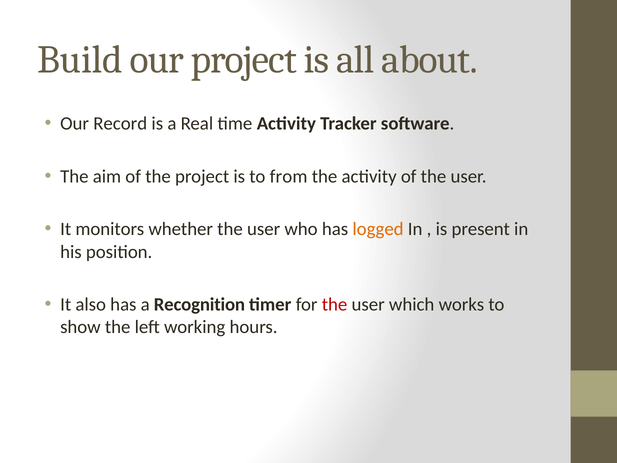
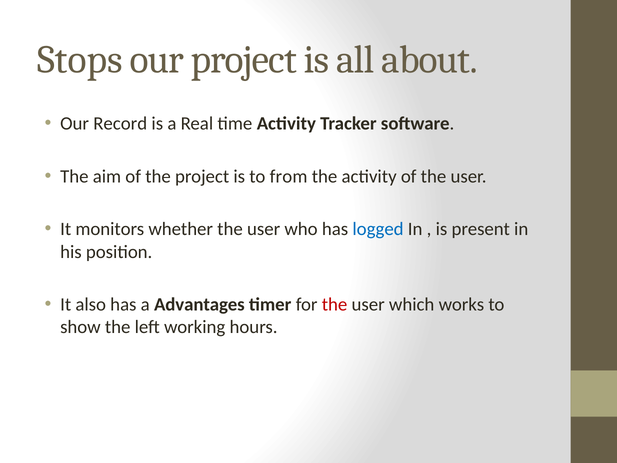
Build: Build -> Stops
logged colour: orange -> blue
Recognition: Recognition -> Advantages
